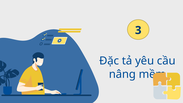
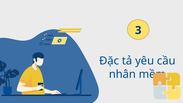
nâng: nâng -> nhân
